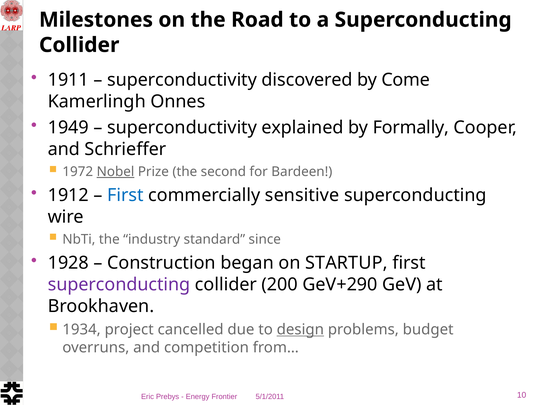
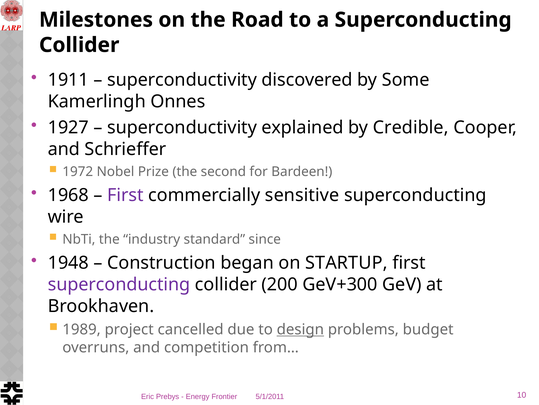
Come: Come -> Some
1949: 1949 -> 1927
Formally: Formally -> Credible
Nobel underline: present -> none
1912: 1912 -> 1968
First at (125, 195) colour: blue -> purple
1928: 1928 -> 1948
GeV+290: GeV+290 -> GeV+300
1934: 1934 -> 1989
